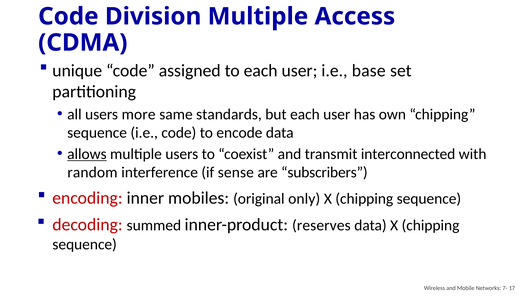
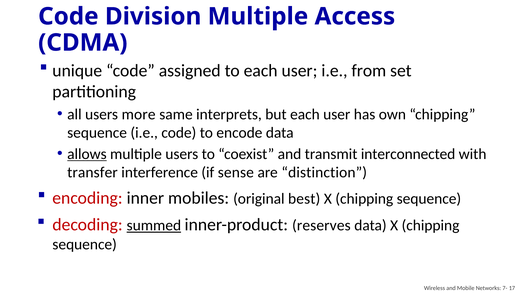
base: base -> from
standards: standards -> interprets
random: random -> transfer
subscribers: subscribers -> distinction
only: only -> best
summed underline: none -> present
